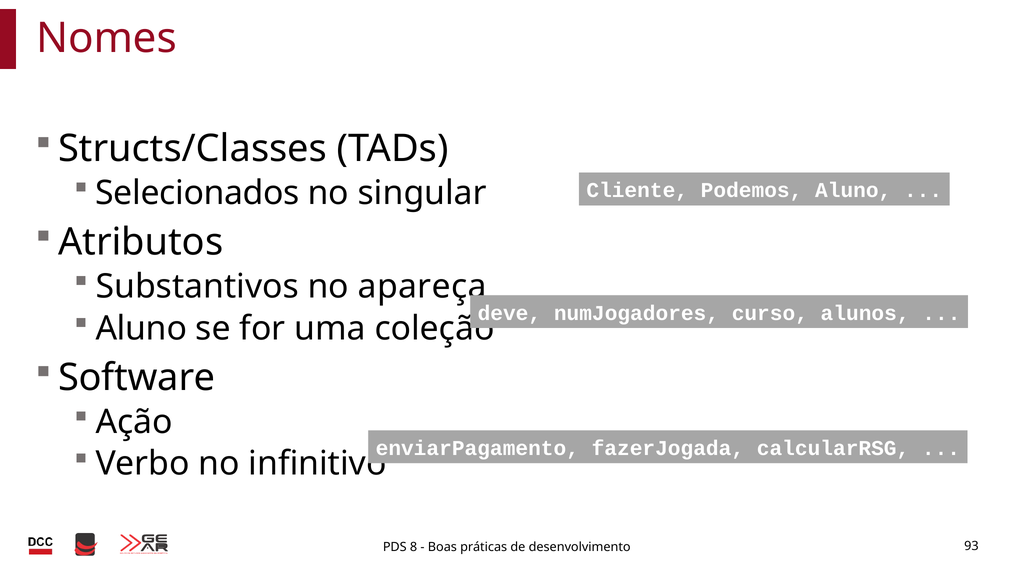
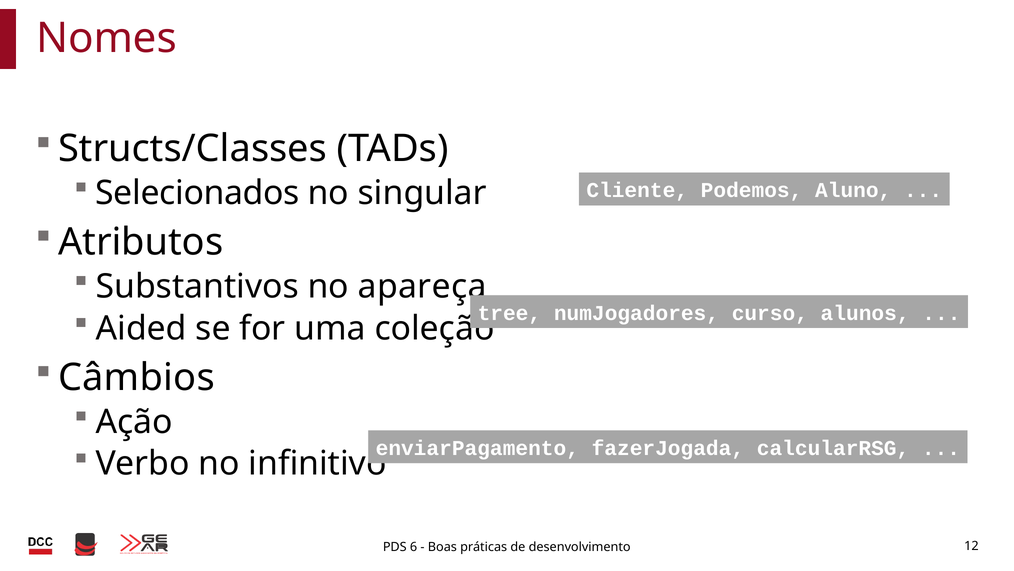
deve: deve -> tree
Aluno at (141, 328): Aluno -> Aided
Software: Software -> Câmbios
8: 8 -> 6
93: 93 -> 12
